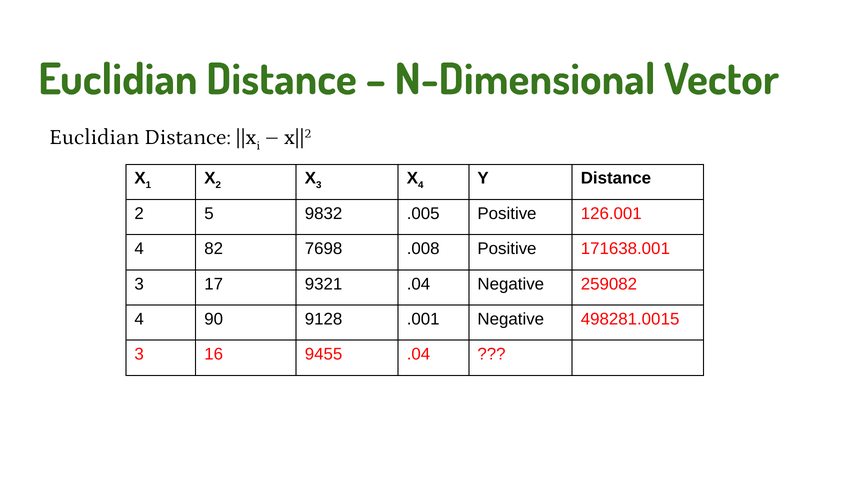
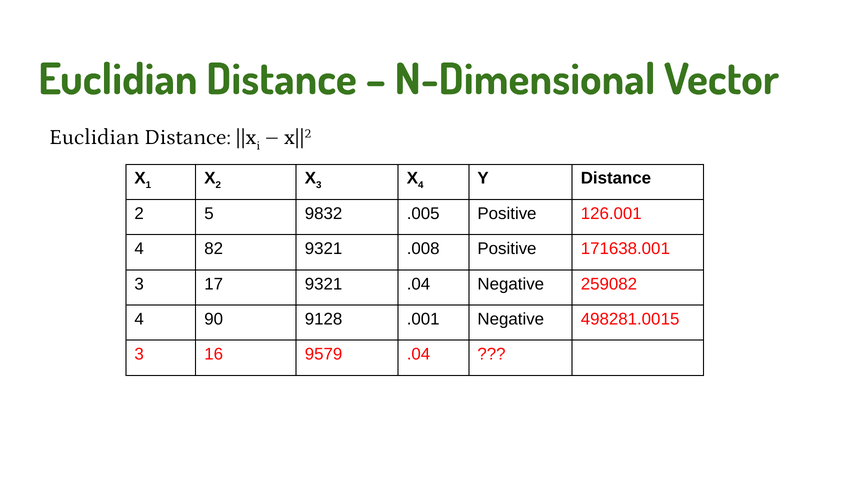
82 7698: 7698 -> 9321
9455: 9455 -> 9579
